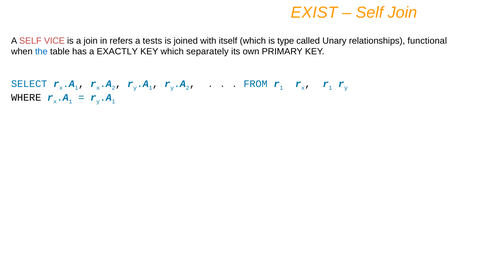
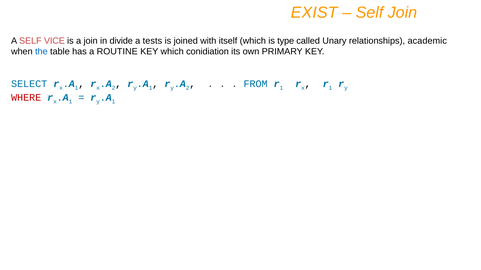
refers: refers -> divide
functional: functional -> academic
EXACTLY: EXACTLY -> ROUTINE
separately: separately -> conidiation
WHERE colour: black -> red
